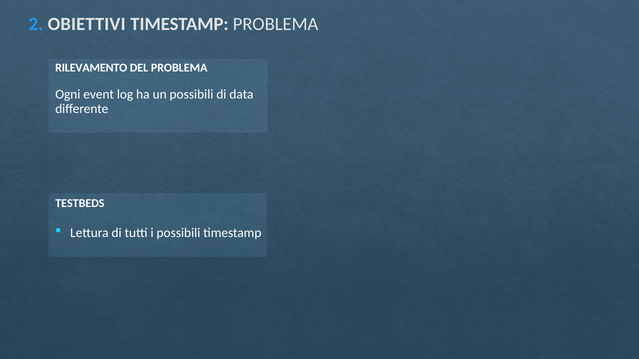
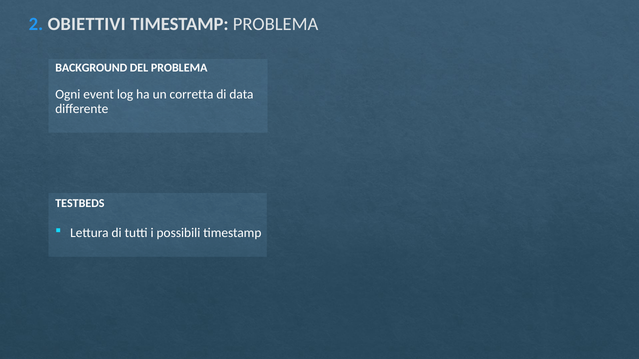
RILEVAMENTO: RILEVAMENTO -> BACKGROUND
un possibili: possibili -> corretta
